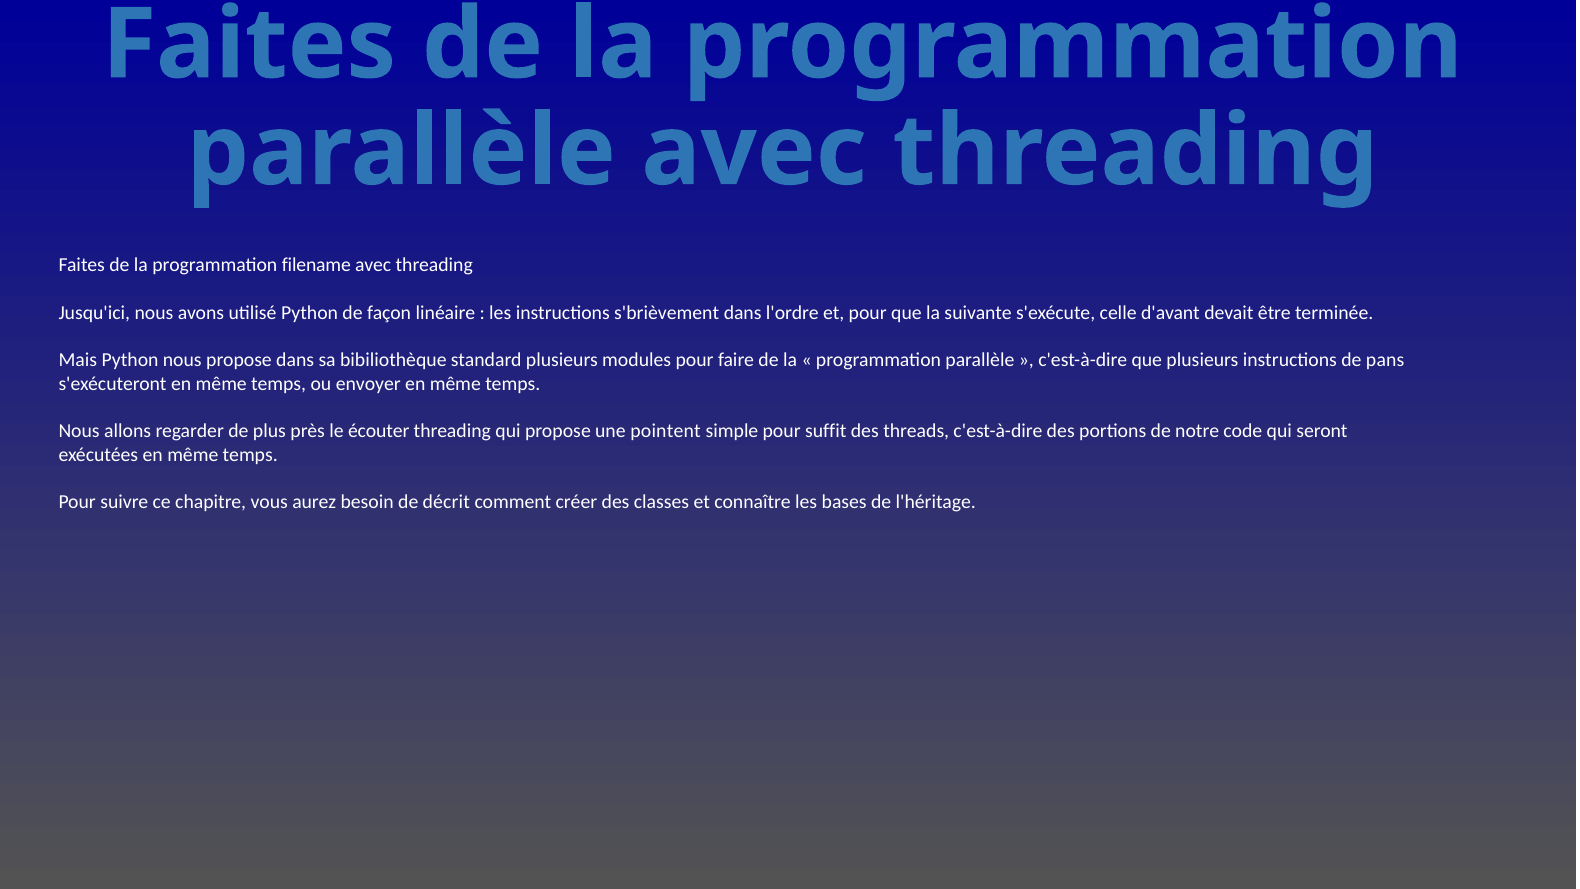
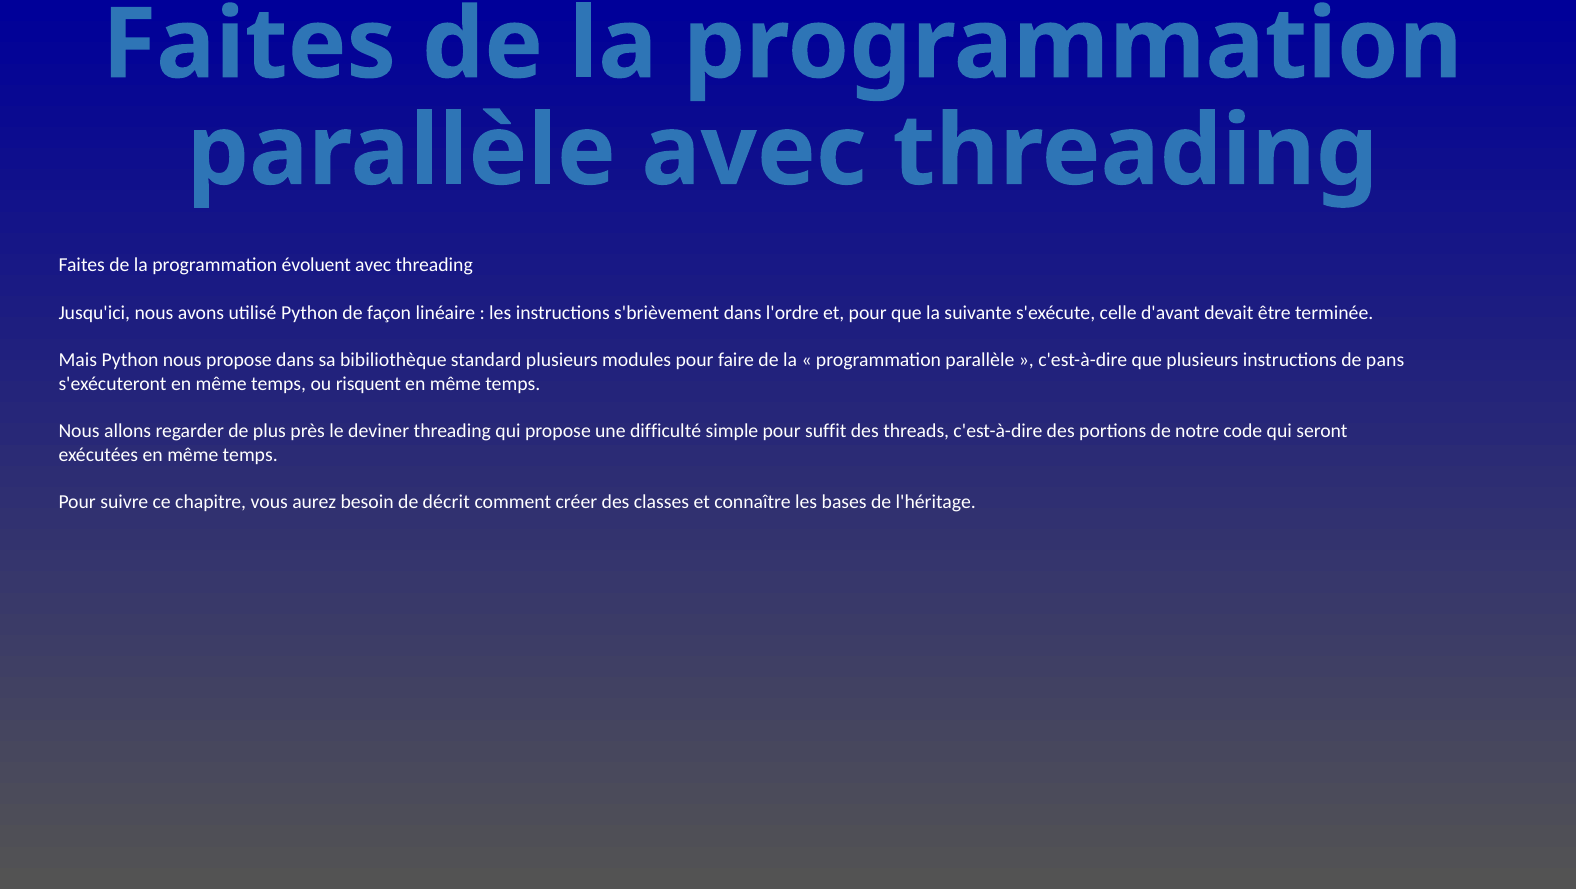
filename: filename -> évoluent
envoyer: envoyer -> risquent
écouter: écouter -> deviner
pointent: pointent -> difficulté
